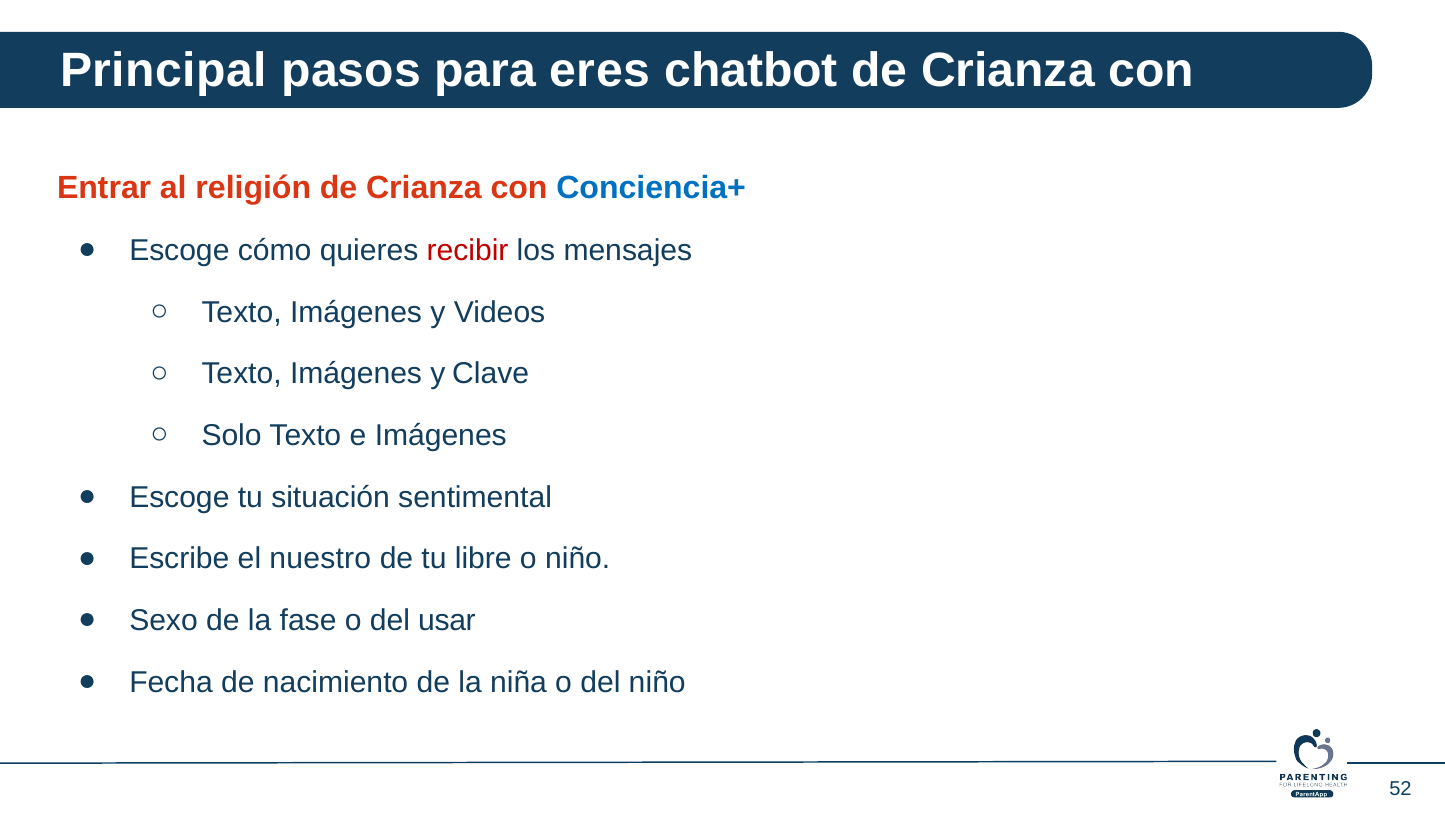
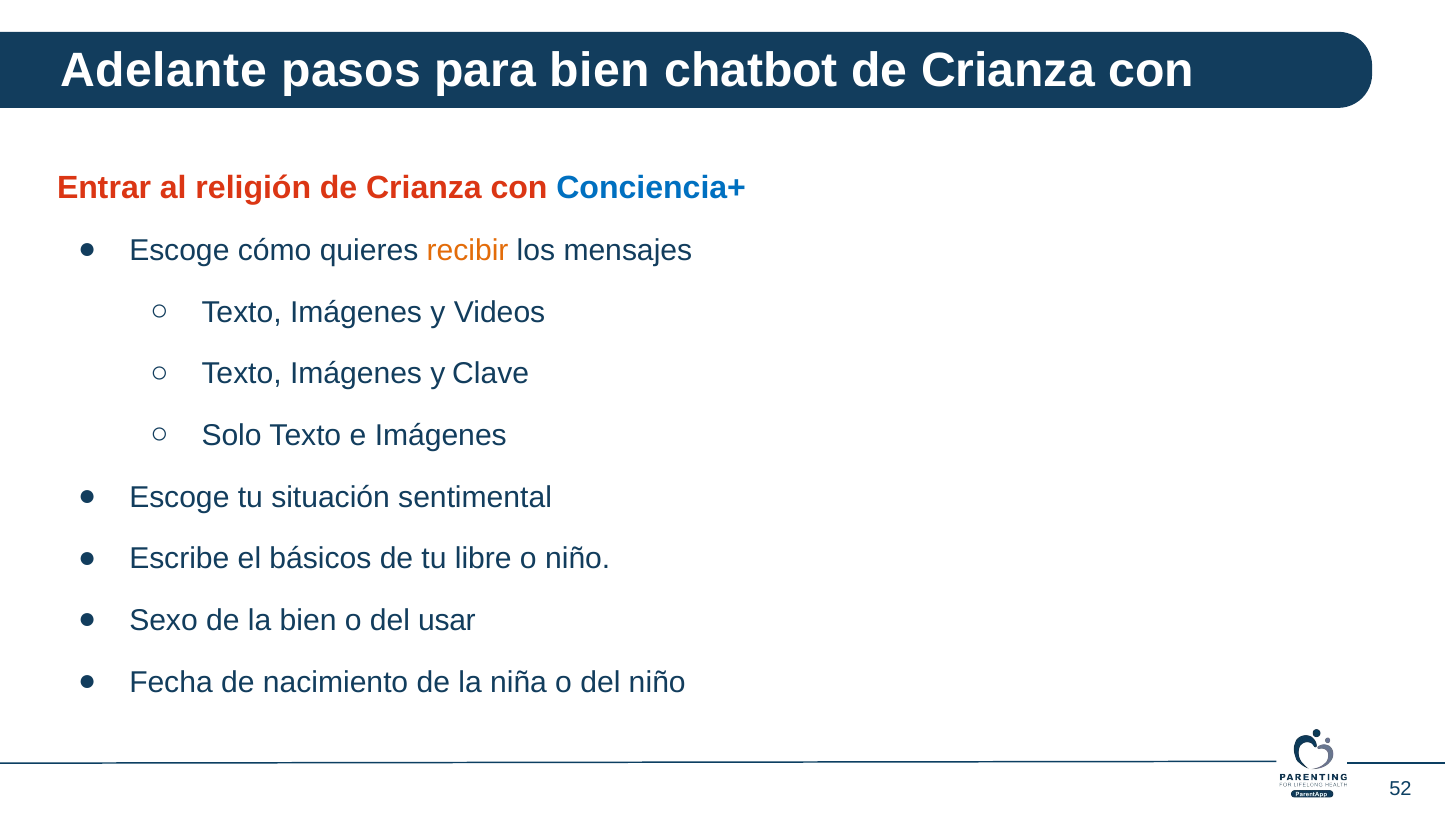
Principal: Principal -> Adelante
para eres: eres -> bien
recibir colour: red -> orange
nuestro: nuestro -> básicos
la fase: fase -> bien
